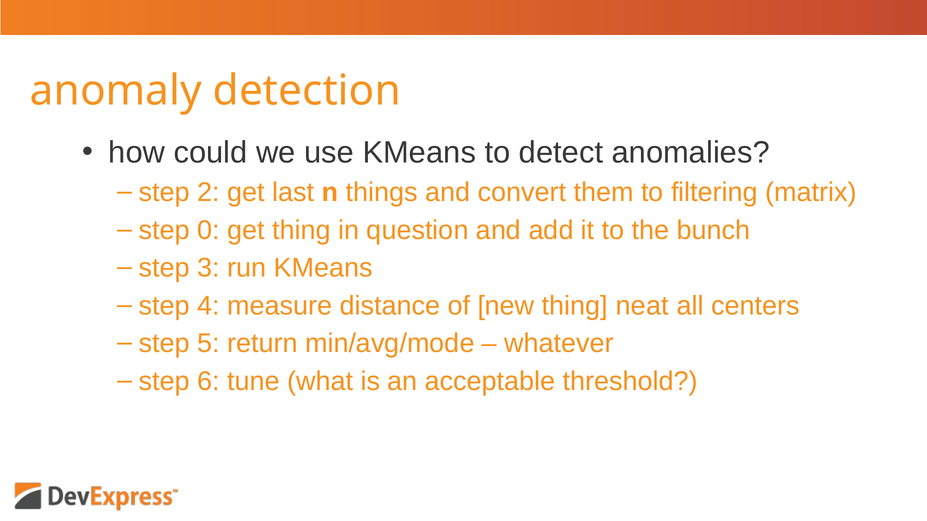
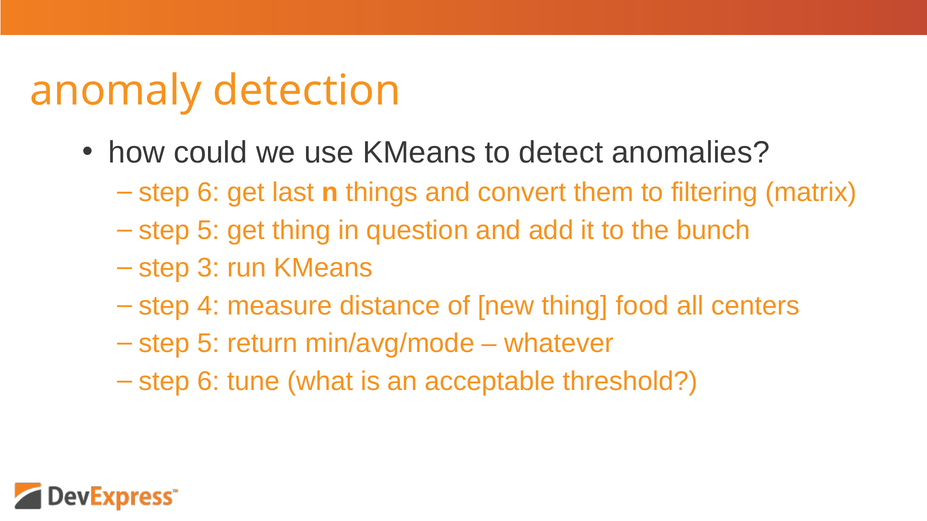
2 at (208, 193): 2 -> 6
0 at (208, 230): 0 -> 5
neat: neat -> food
